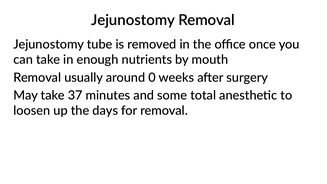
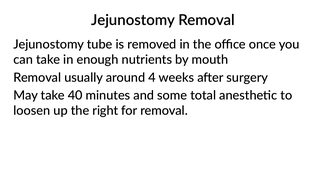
0: 0 -> 4
37: 37 -> 40
days: days -> right
